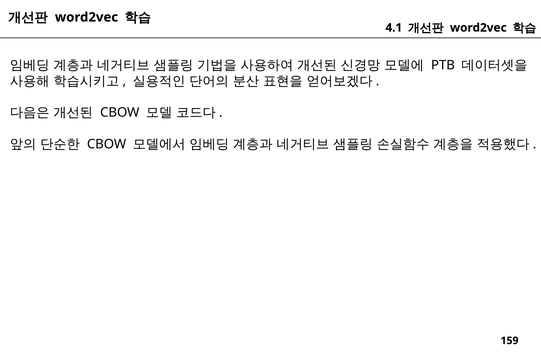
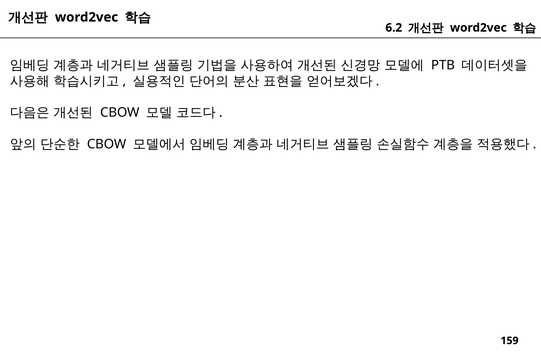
4.1: 4.1 -> 6.2
